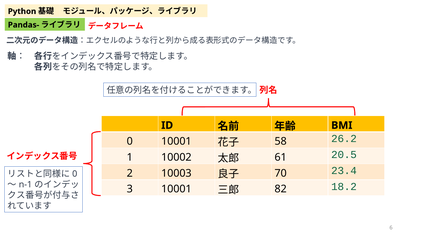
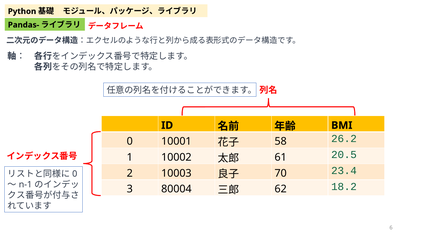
3 10001: 10001 -> 80004
82: 82 -> 62
